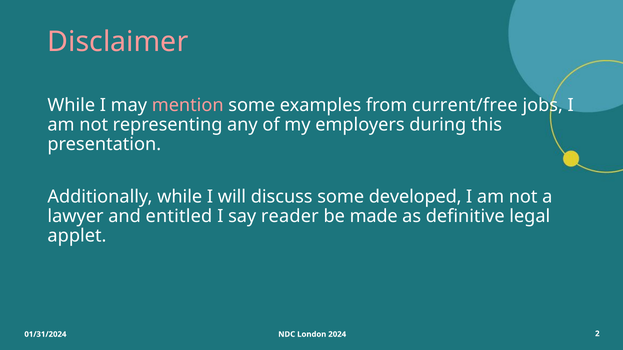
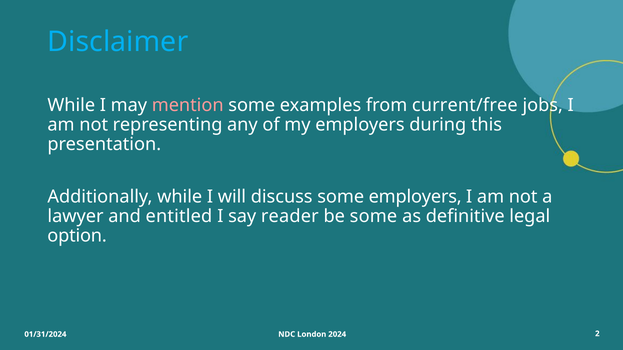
Disclaimer colour: pink -> light blue
some developed: developed -> employers
be made: made -> some
applet: applet -> option
